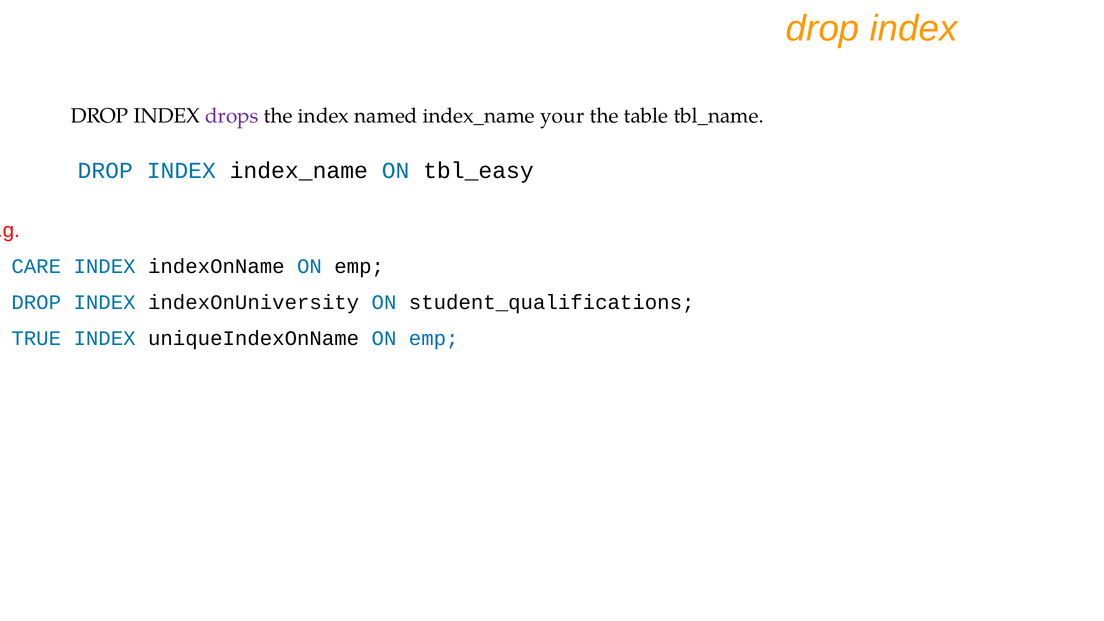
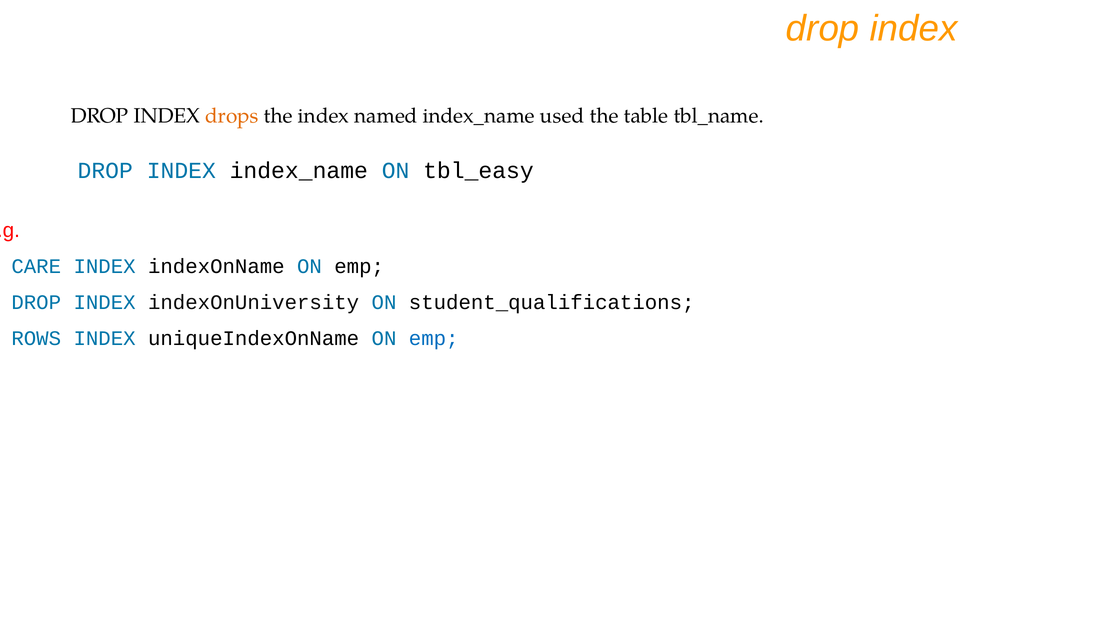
drops colour: purple -> orange
your: your -> used
TRUE: TRUE -> ROWS
